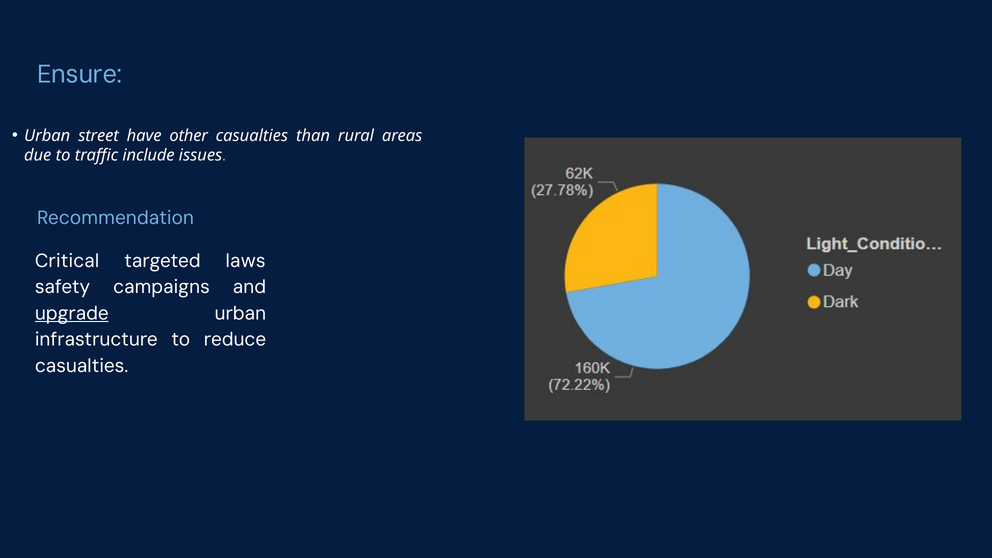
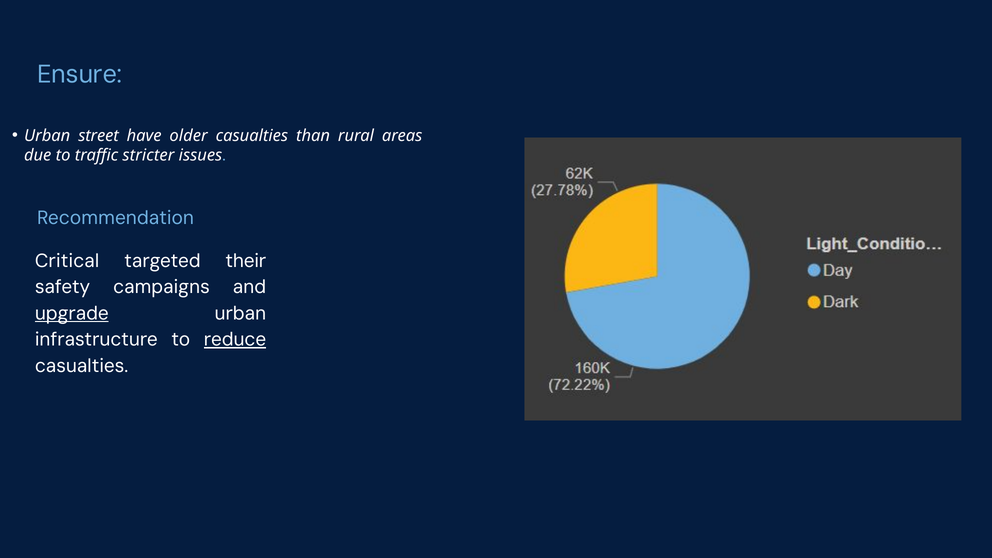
other: other -> older
include: include -> stricter
laws: laws -> their
reduce underline: none -> present
